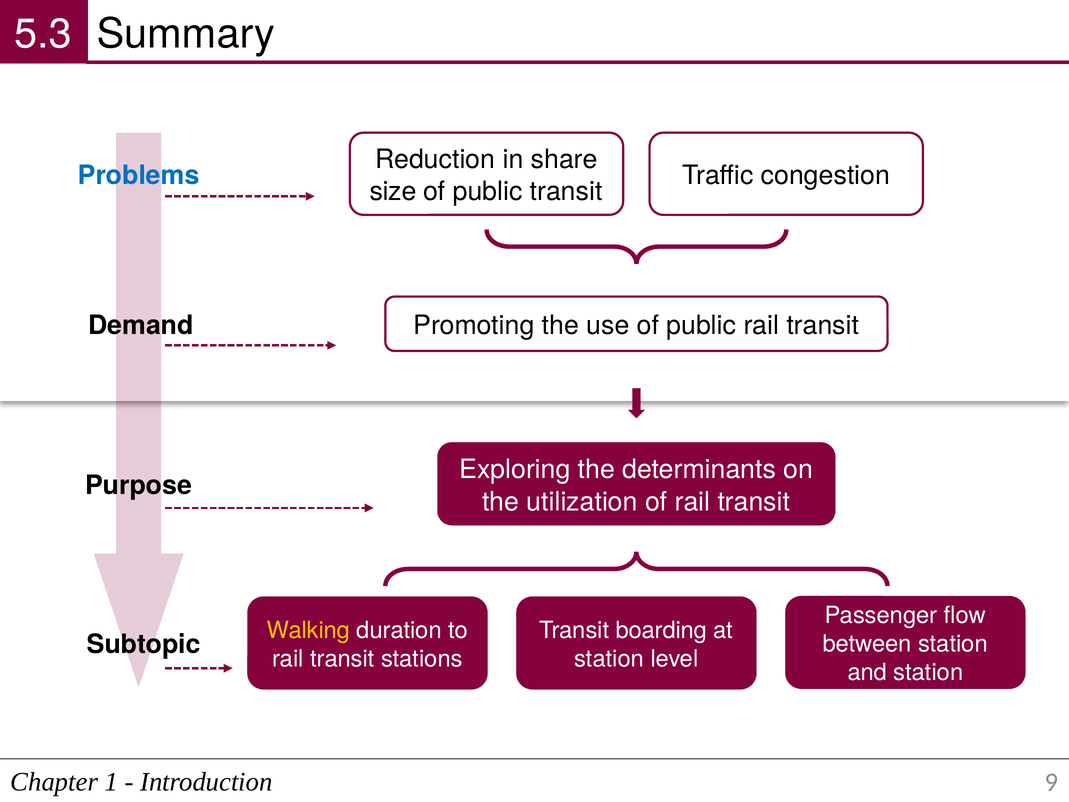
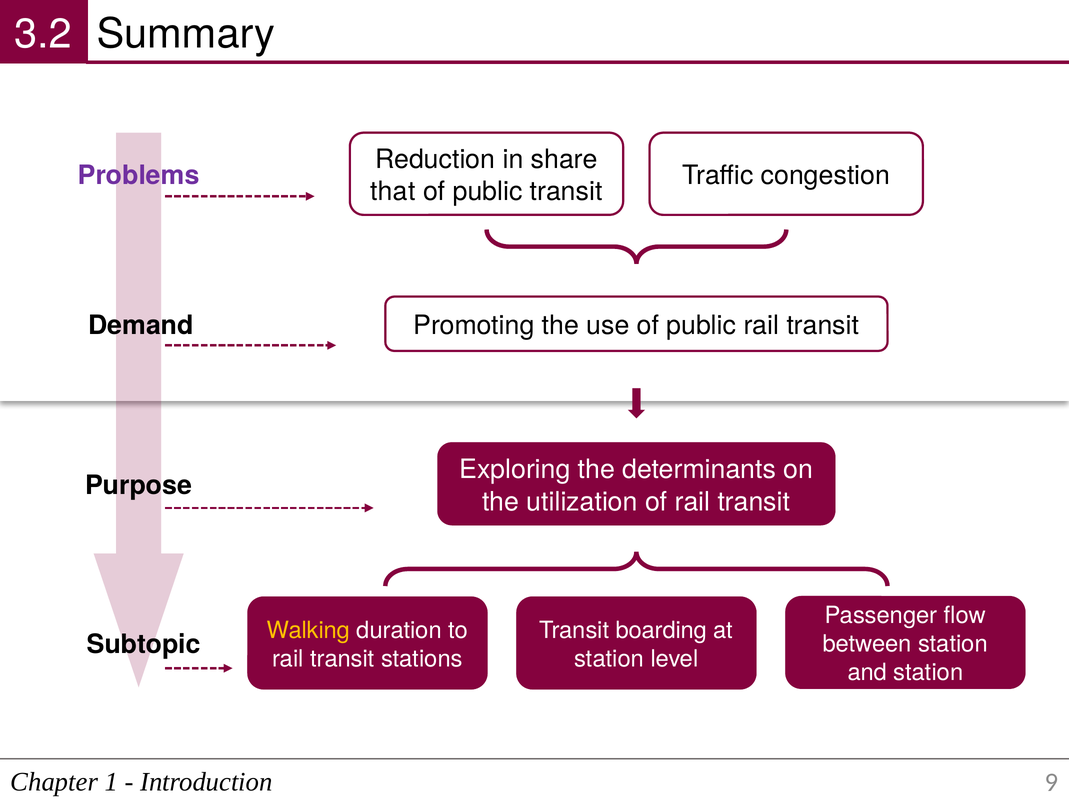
5.3: 5.3 -> 3.2
Problems colour: blue -> purple
size: size -> that
